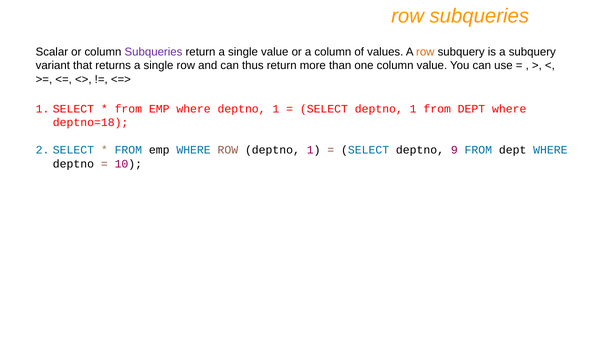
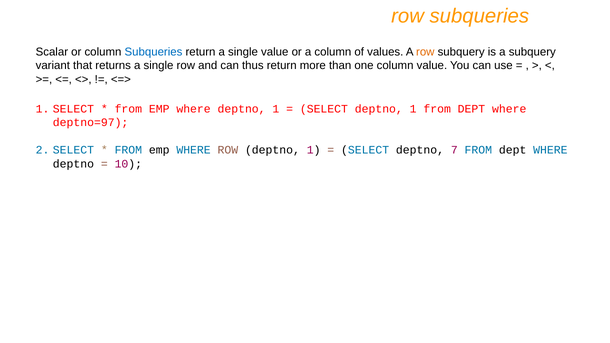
Subqueries at (153, 52) colour: purple -> blue
deptno=18: deptno=18 -> deptno=97
9: 9 -> 7
